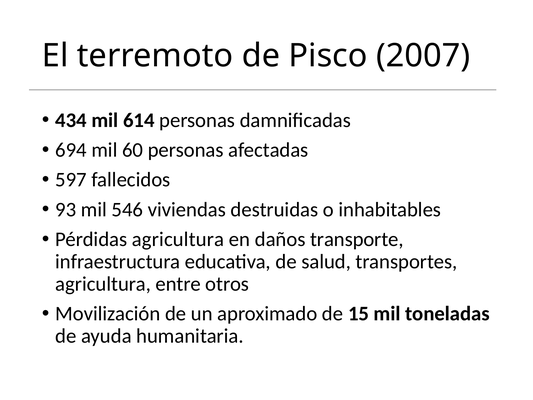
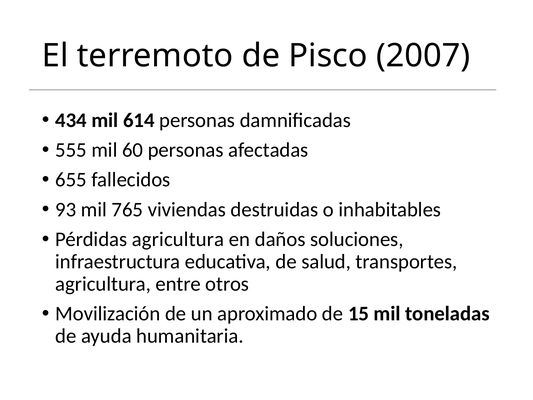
694: 694 -> 555
597: 597 -> 655
546: 546 -> 765
transporte: transporte -> soluciones
